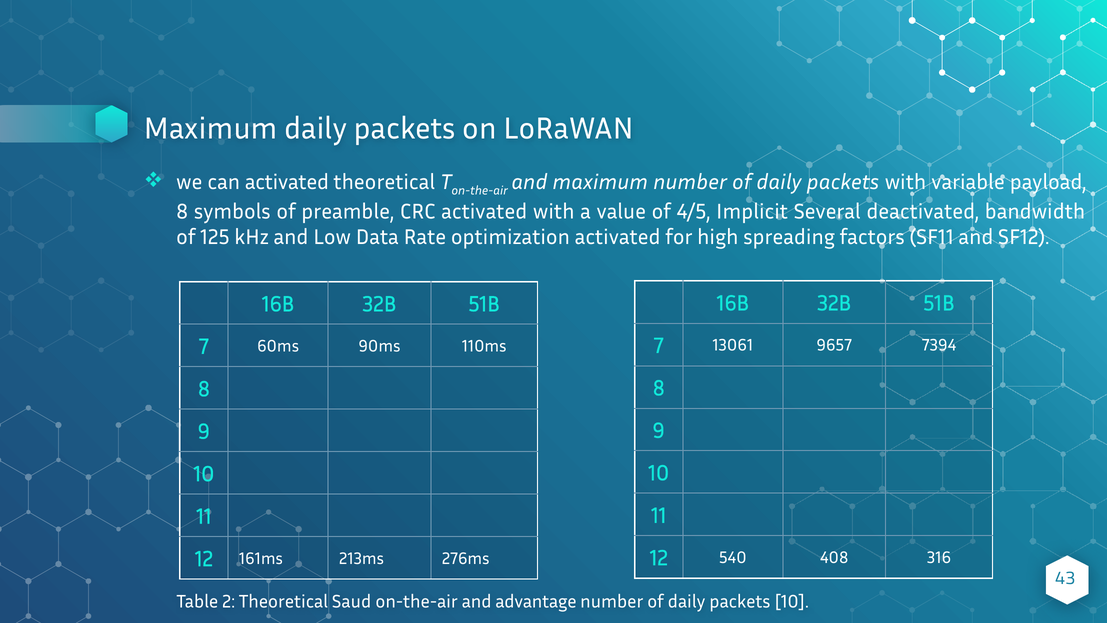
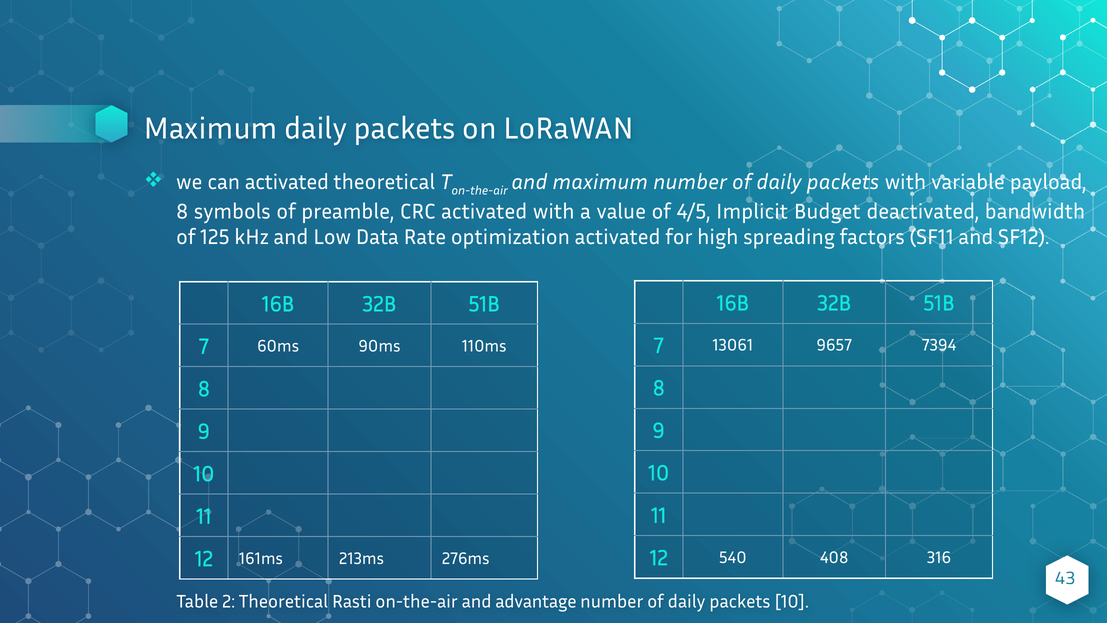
Several: Several -> Budget
Saud: Saud -> Rasti
